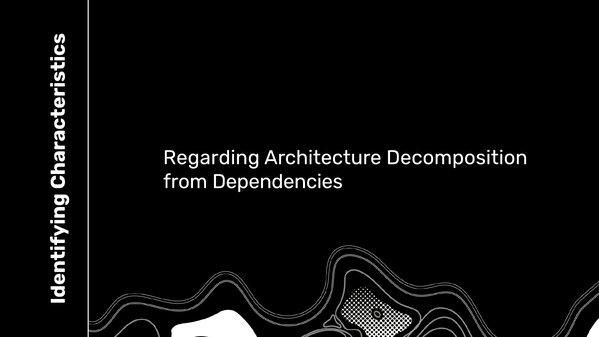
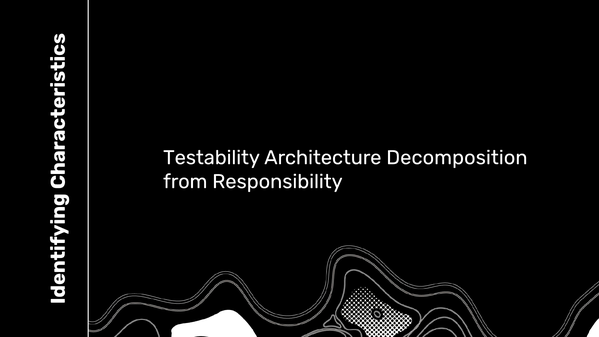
Regarding: Regarding -> Testability
Dependencies: Dependencies -> Responsibility
